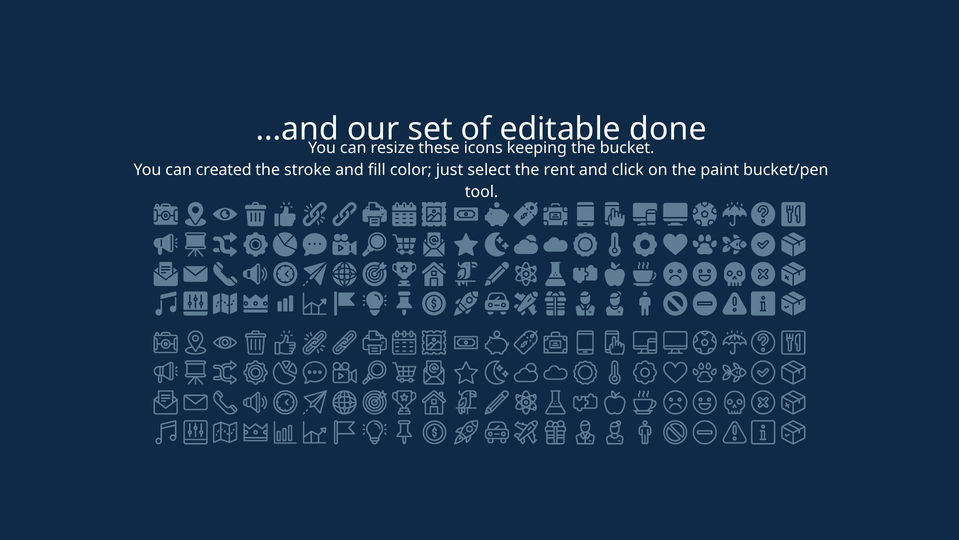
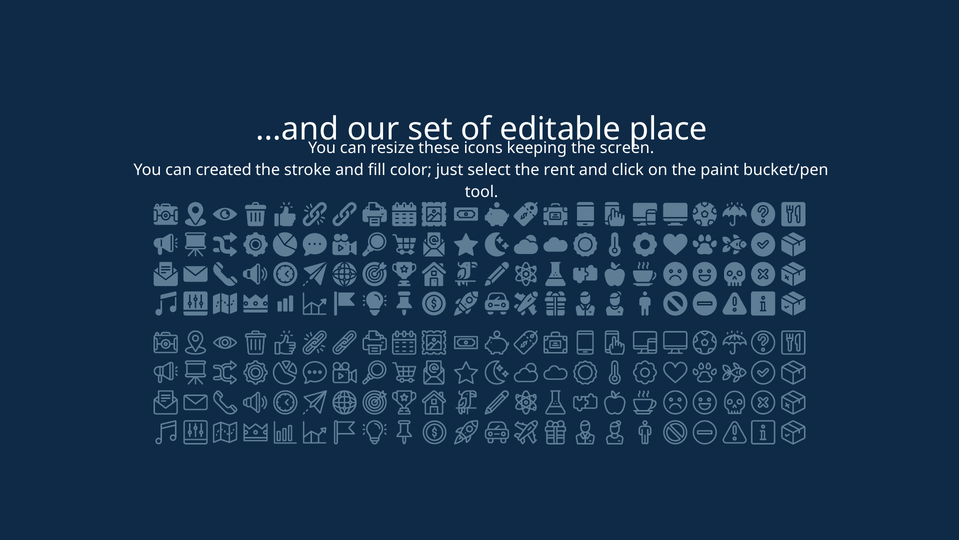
done: done -> place
bucket: bucket -> screen
